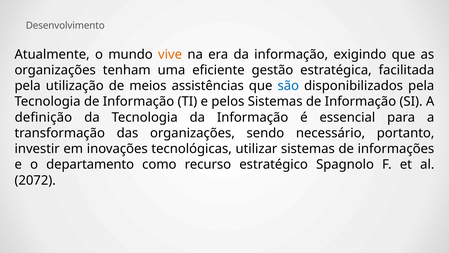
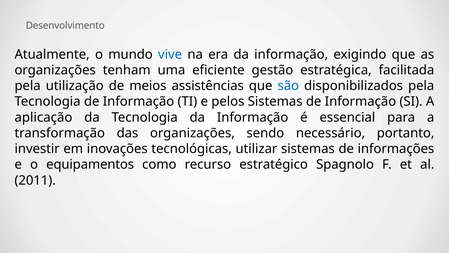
vive colour: orange -> blue
definição: definição -> aplicação
departamento: departamento -> equipamentos
2072: 2072 -> 2011
